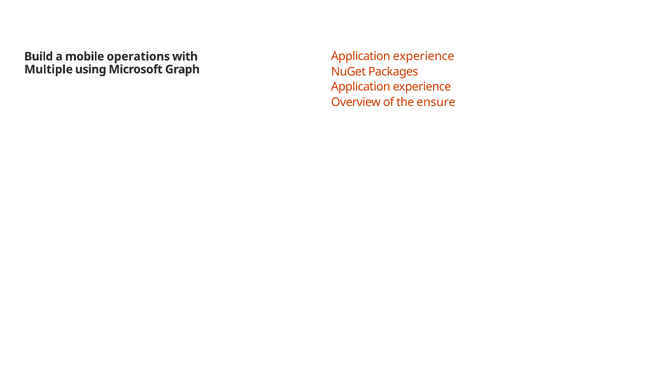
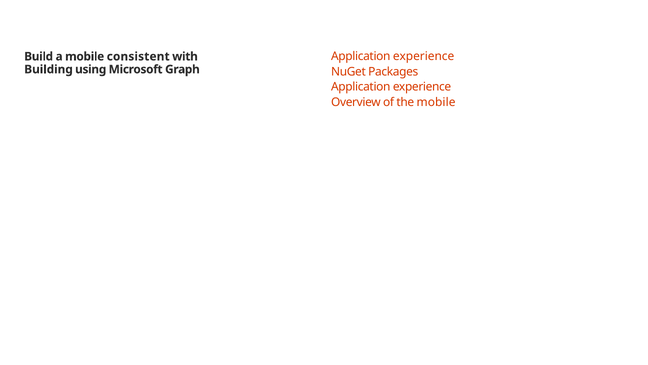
operations: operations -> consistent
Multiple: Multiple -> Building
the ensure: ensure -> mobile
